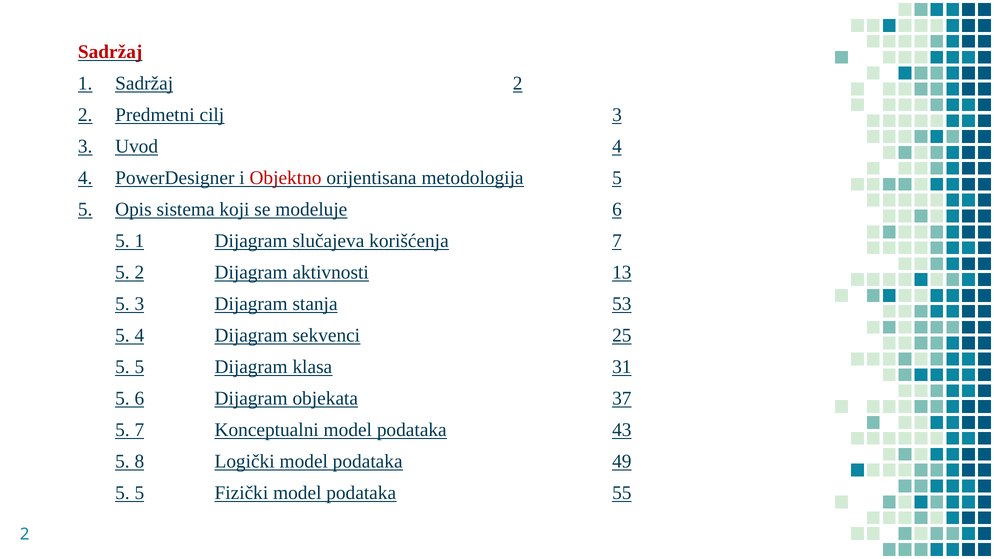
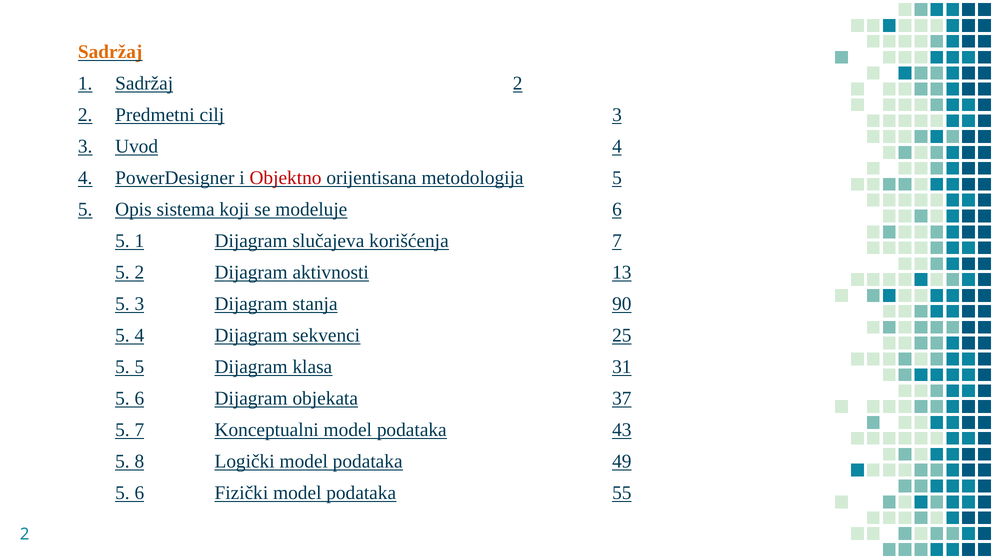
Sadržaj at (110, 52) colour: red -> orange
53: 53 -> 90
5 at (139, 493): 5 -> 6
